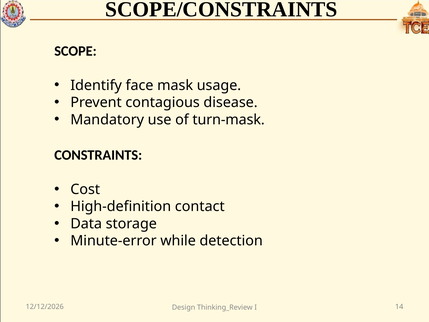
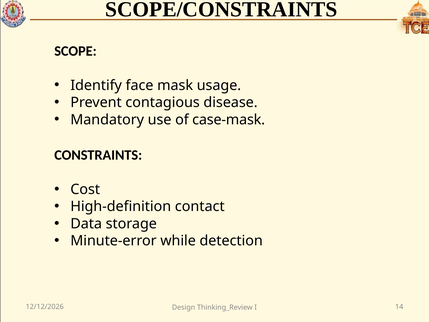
turn-mask: turn-mask -> case-mask
